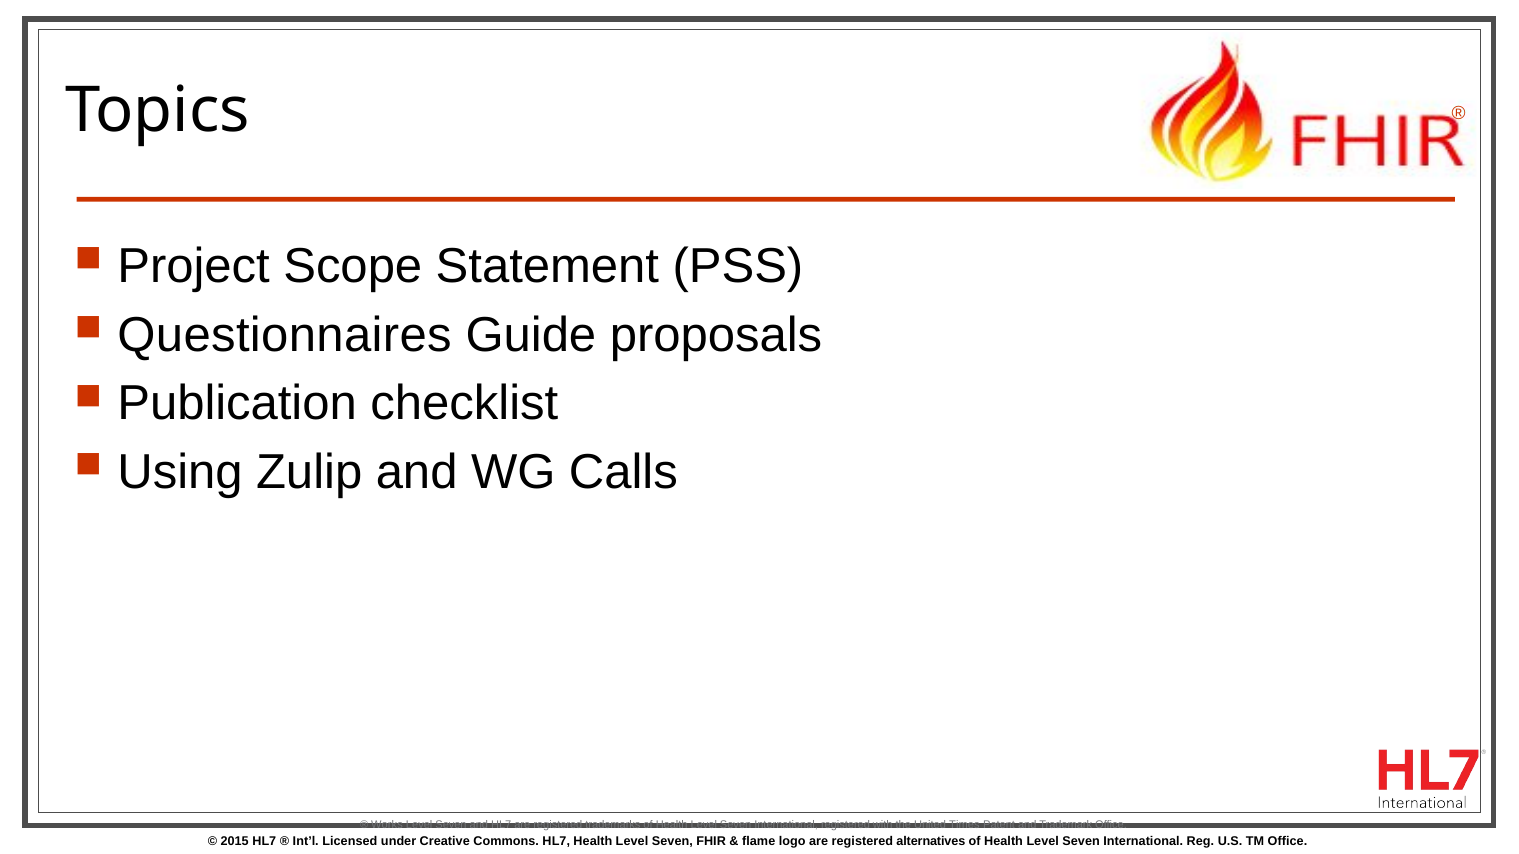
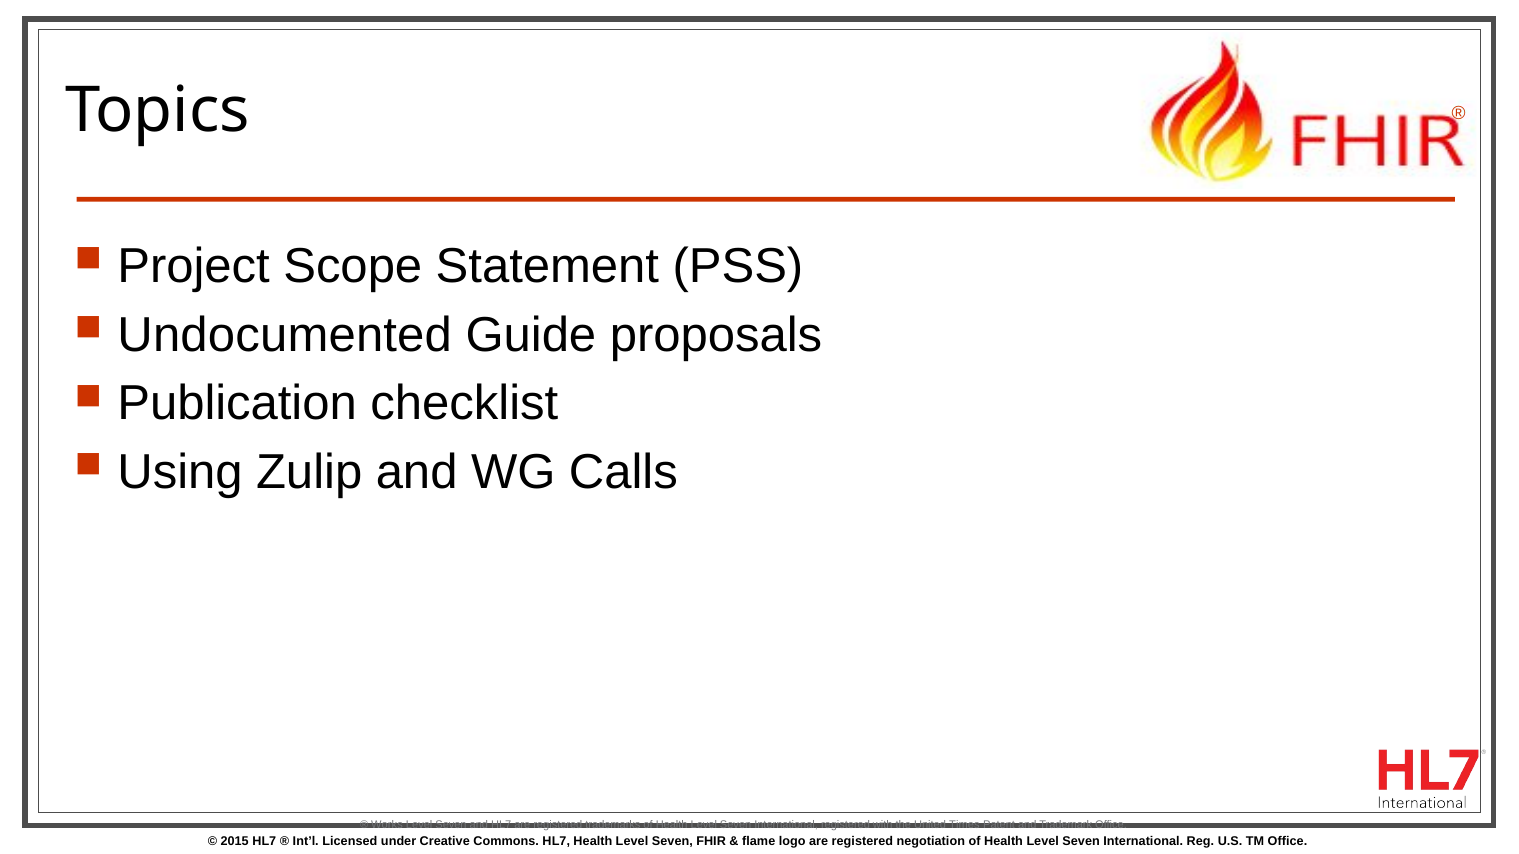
Questionnaires: Questionnaires -> Undocumented
alternatives: alternatives -> negotiation
